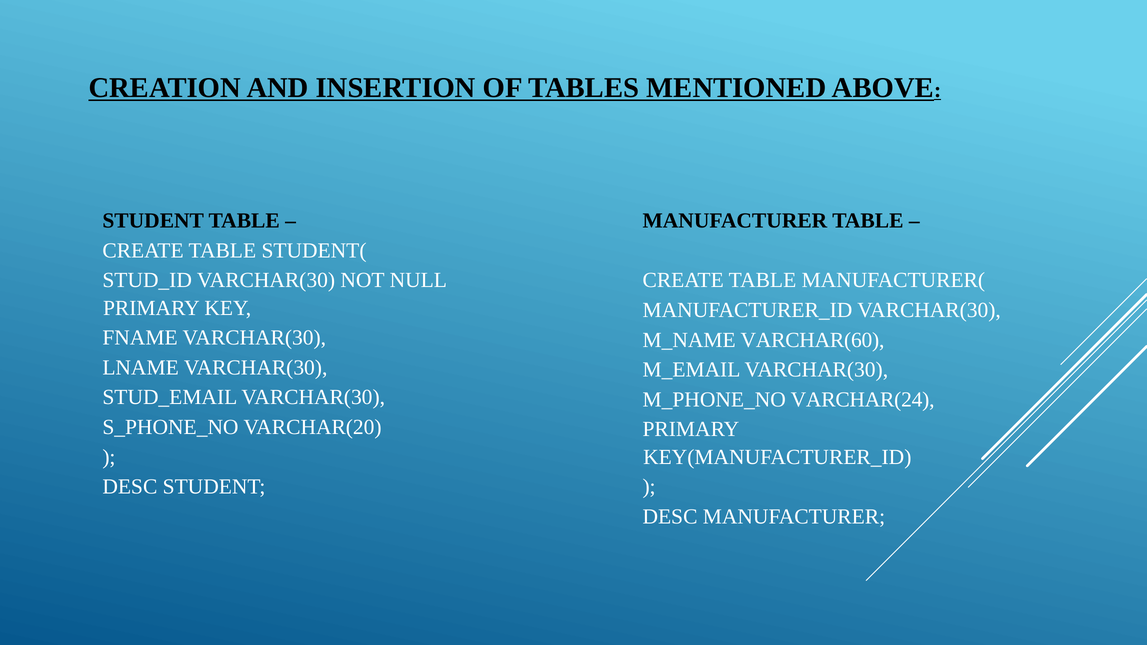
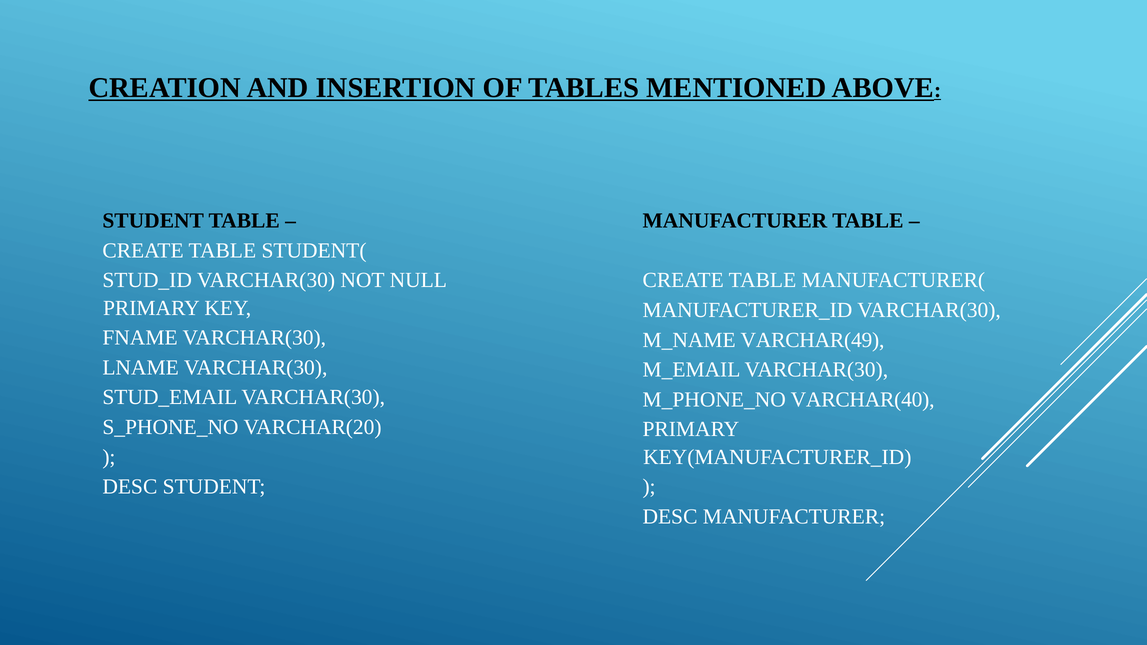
VARCHAR(60: VARCHAR(60 -> VARCHAR(49
VARCHAR(24: VARCHAR(24 -> VARCHAR(40
